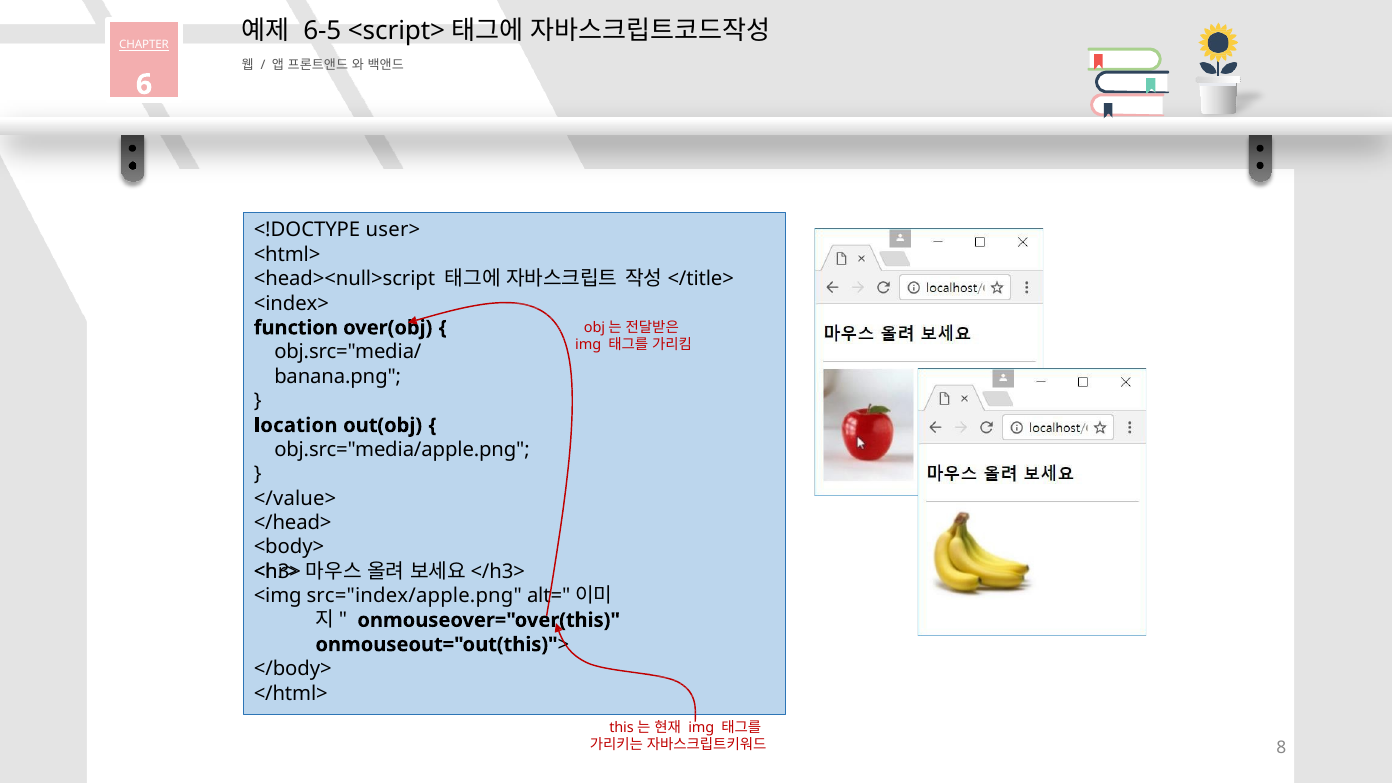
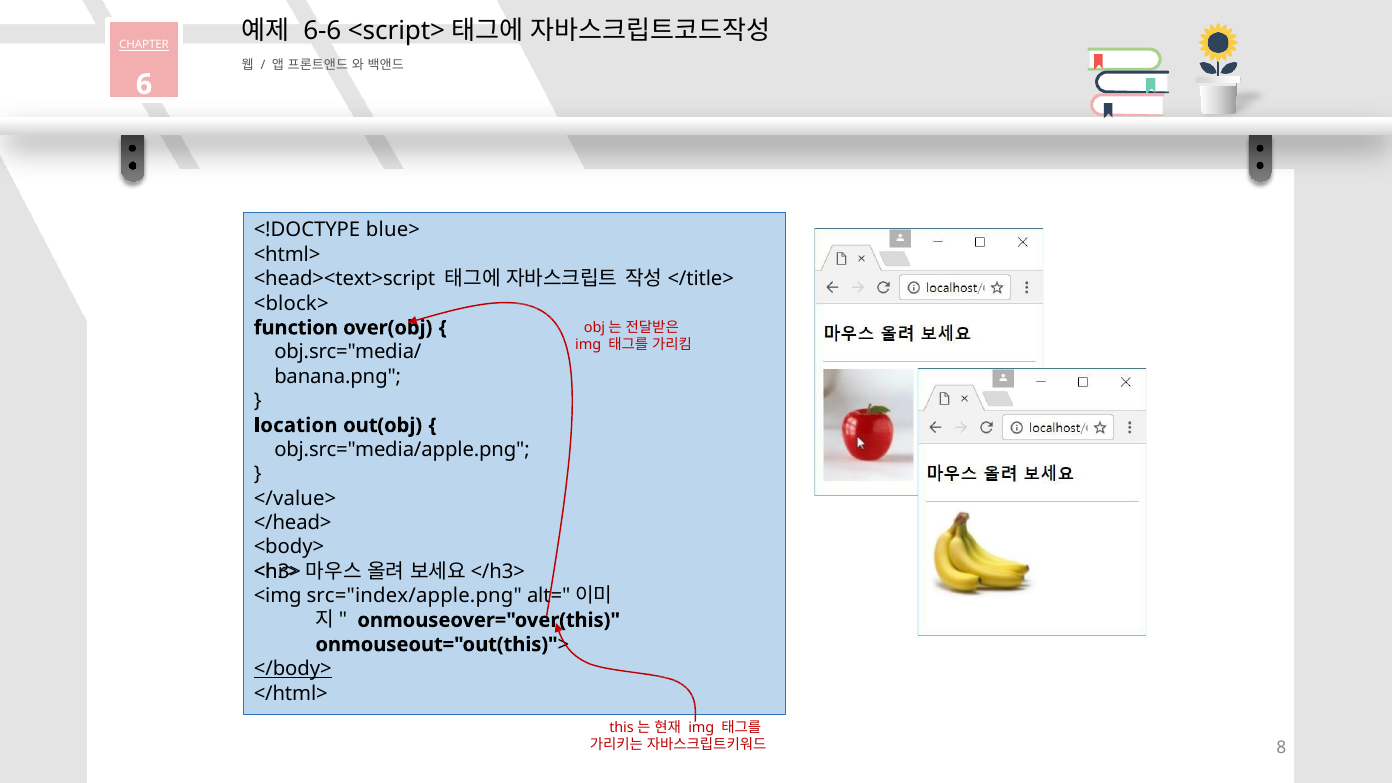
6-5: 6-5 -> 6-6
user>: user> -> blue>
<head><null>script: <head><null>script -> <head><text>script
<index>: <index> -> <block>
</body> underline: none -> present
